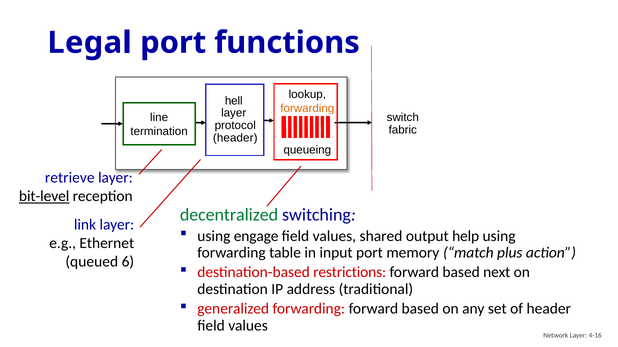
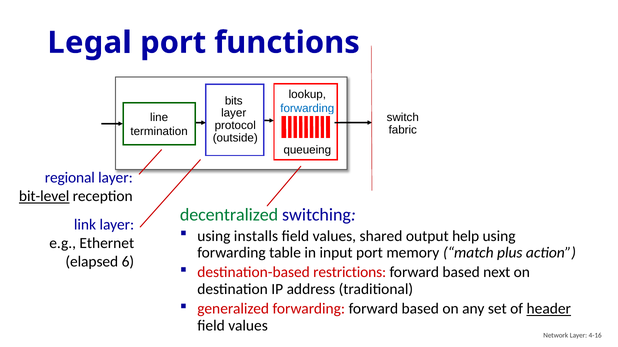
hell: hell -> bits
forwarding at (307, 108) colour: orange -> blue
header at (235, 138): header -> outside
retrieve: retrieve -> regional
engage: engage -> installs
queued: queued -> elapsed
header at (549, 309) underline: none -> present
